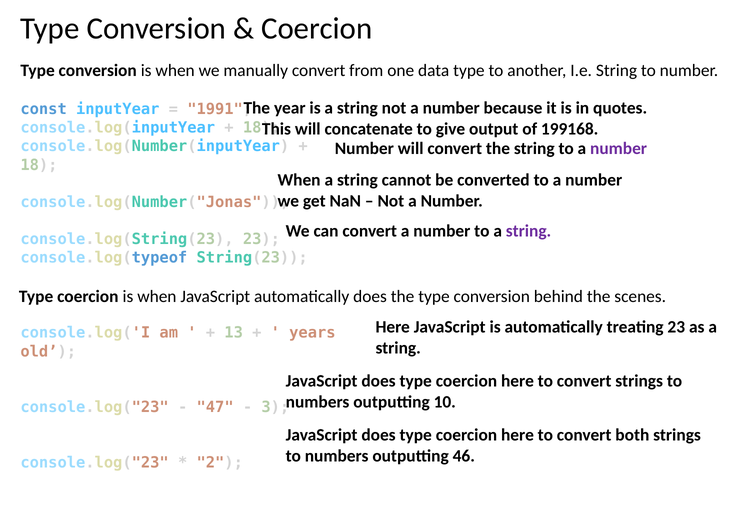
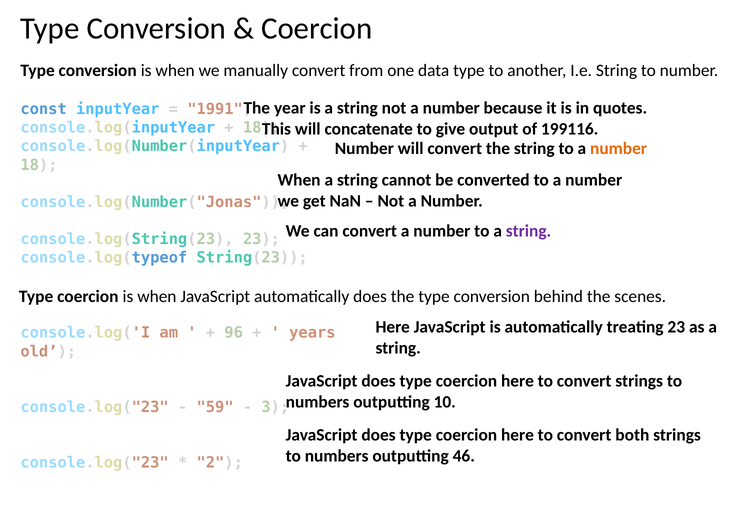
199168: 199168 -> 199116
number at (619, 148) colour: purple -> orange
13: 13 -> 96
47: 47 -> 59
